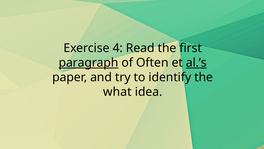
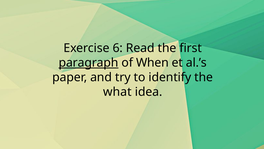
4: 4 -> 6
Often: Often -> When
al.’s underline: present -> none
